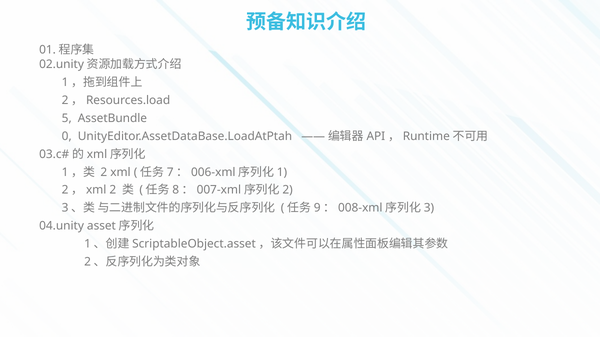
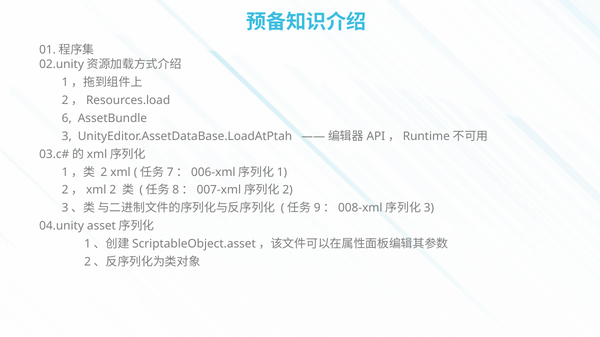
5: 5 -> 6
0 at (67, 136): 0 -> 3
